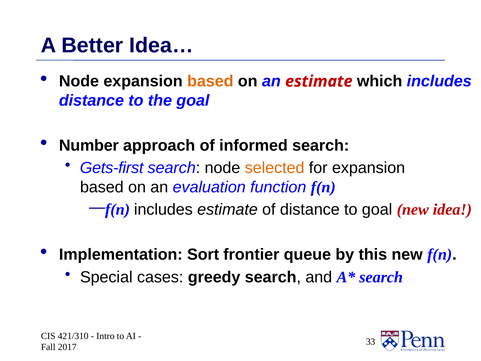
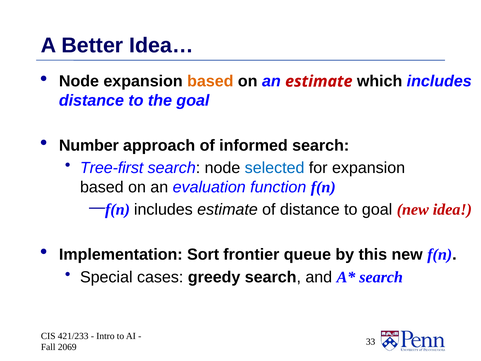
Gets-first: Gets-first -> Tree-first
selected colour: orange -> blue
421/310: 421/310 -> 421/233
2017: 2017 -> 2069
